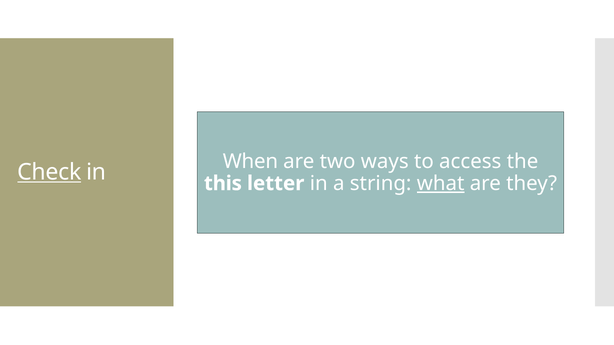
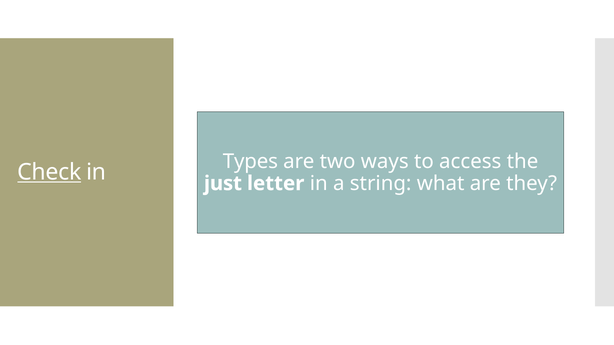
When: When -> Types
this: this -> just
what underline: present -> none
